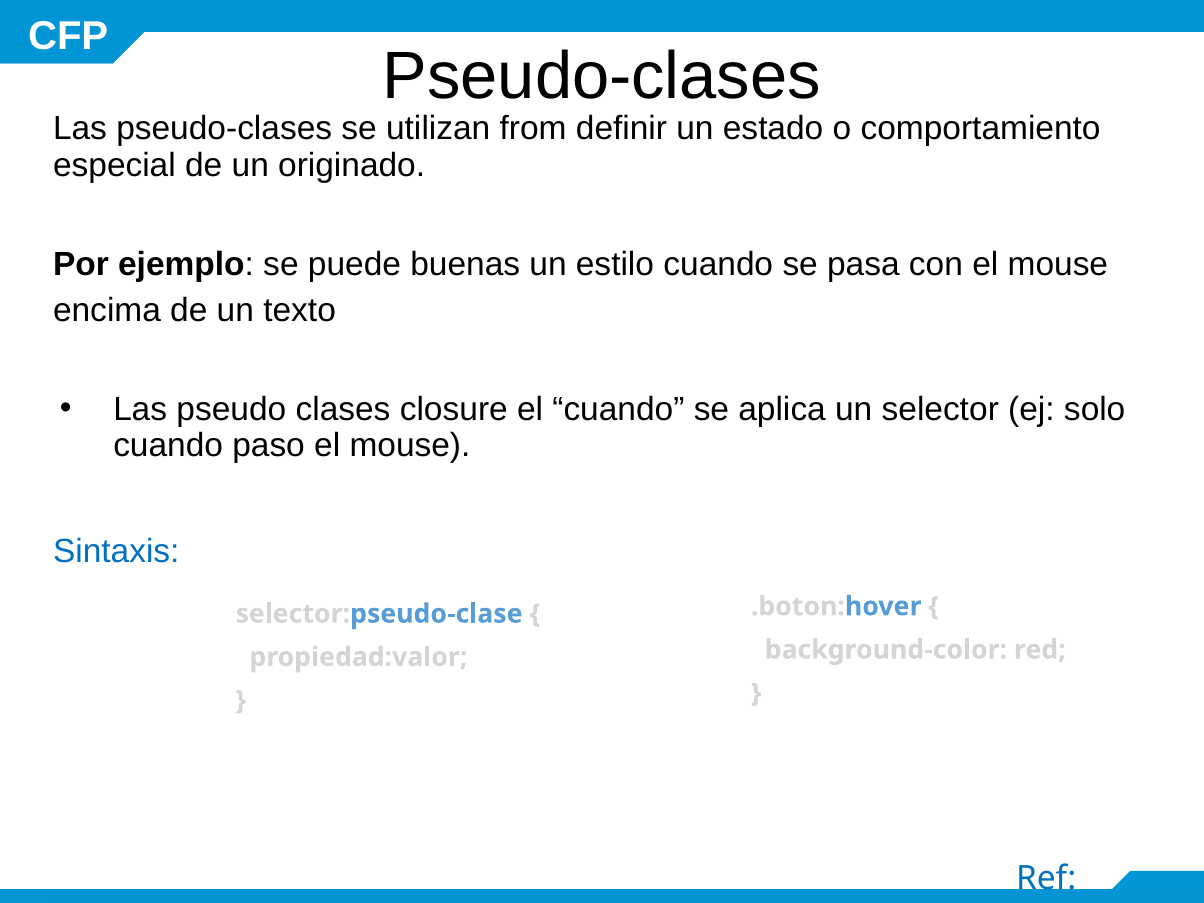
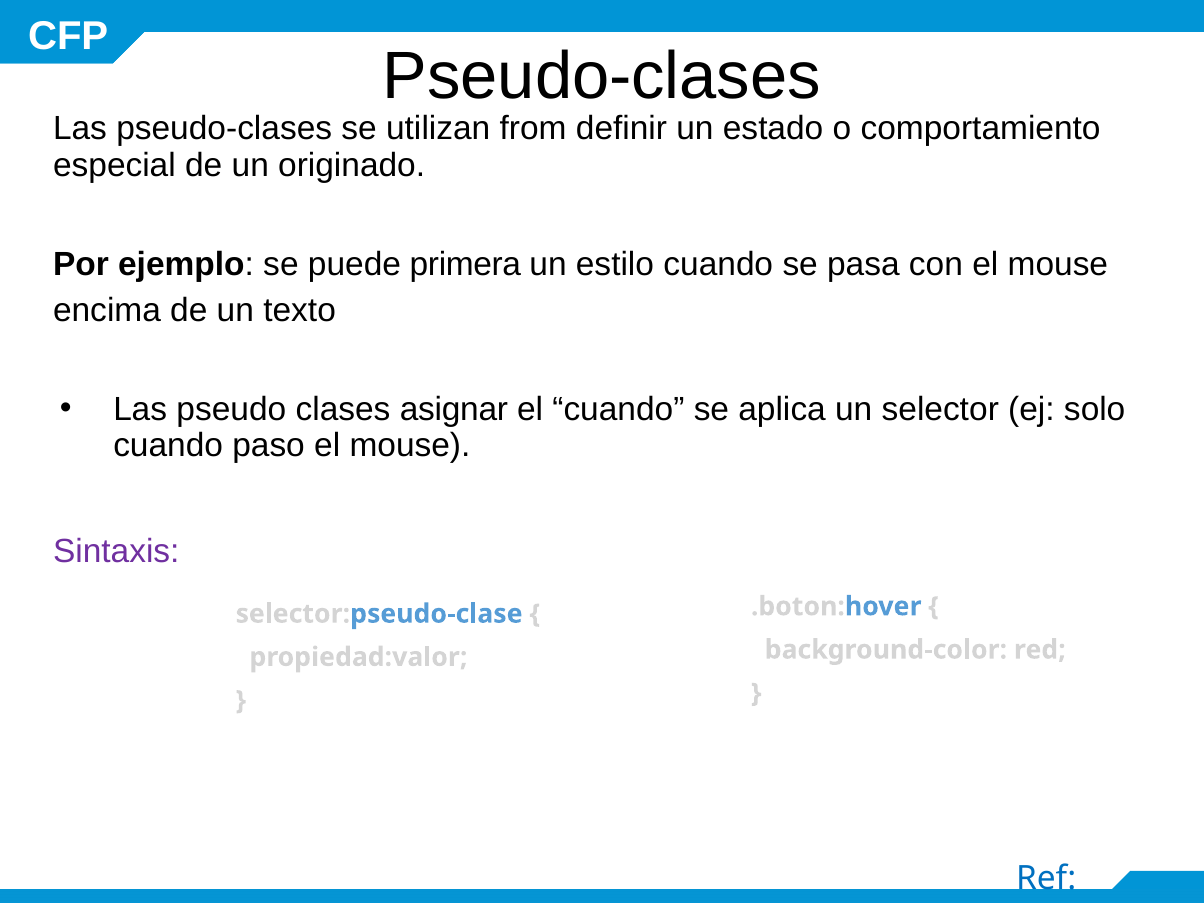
buenas: buenas -> primera
closure: closure -> asignar
Sintaxis colour: blue -> purple
